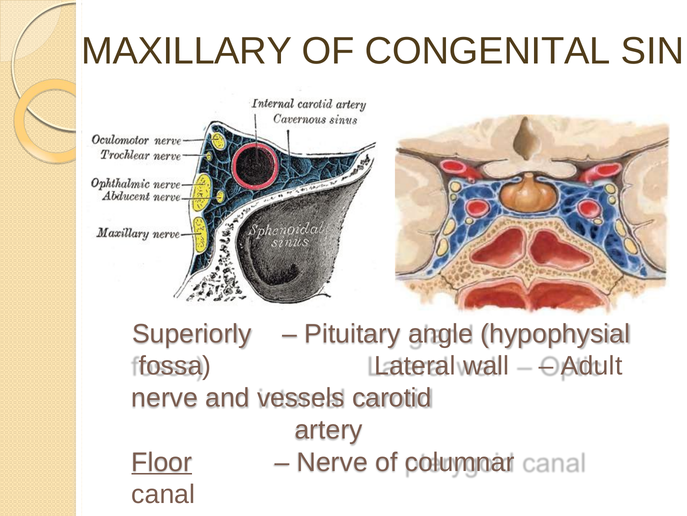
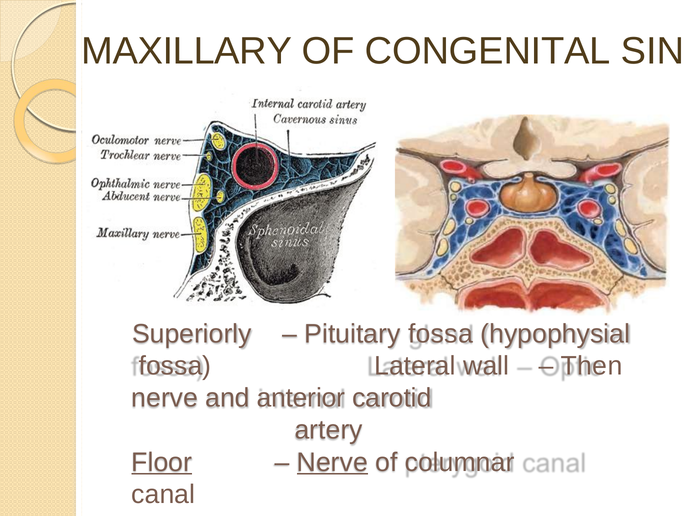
Pituitary angle: angle -> fossa
Adult: Adult -> Then
vessels: vessels -> anterior
Nerve at (332, 462) underline: none -> present
